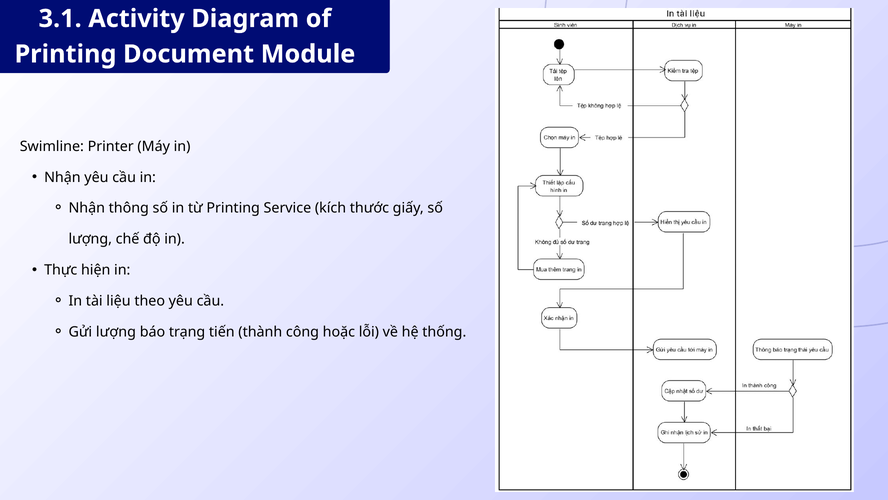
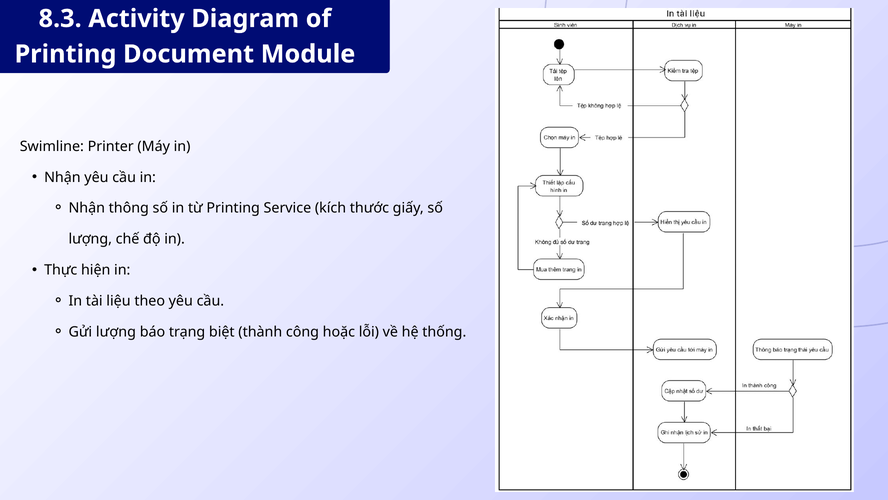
3.1: 3.1 -> 8.3
tiến: tiến -> biệt
